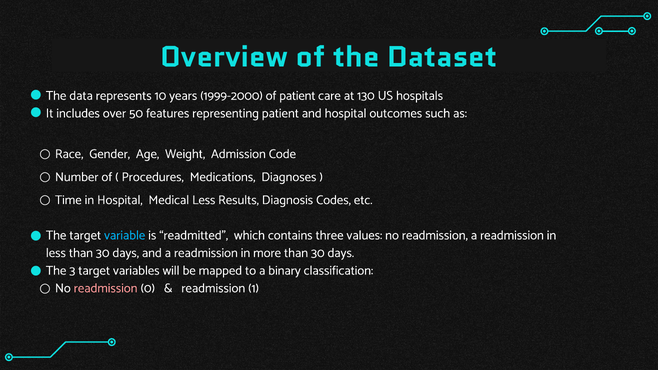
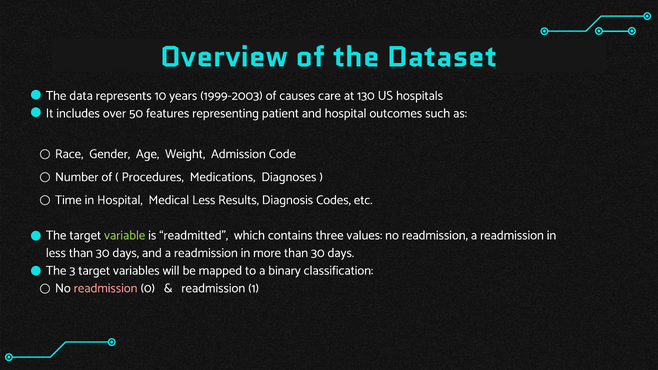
1999-2000: 1999-2000 -> 1999-2003
of patient: patient -> causes
variable colour: light blue -> light green
